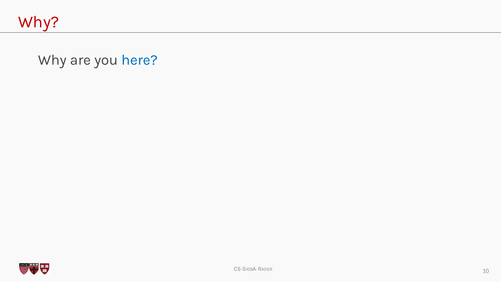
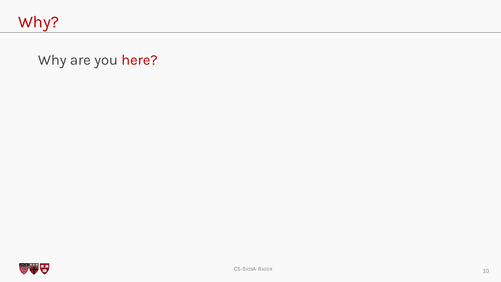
here colour: blue -> red
